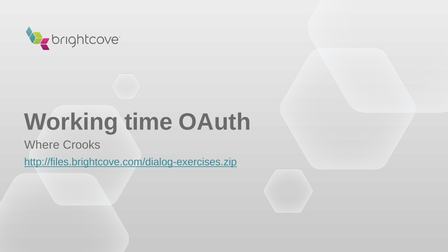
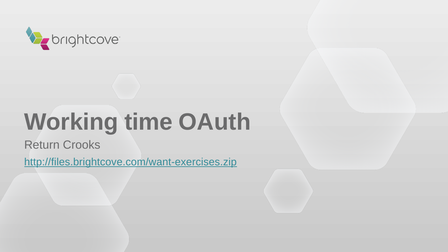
Where: Where -> Return
http://files.brightcove.com/dialog-exercises.zip: http://files.brightcove.com/dialog-exercises.zip -> http://files.brightcove.com/want-exercises.zip
